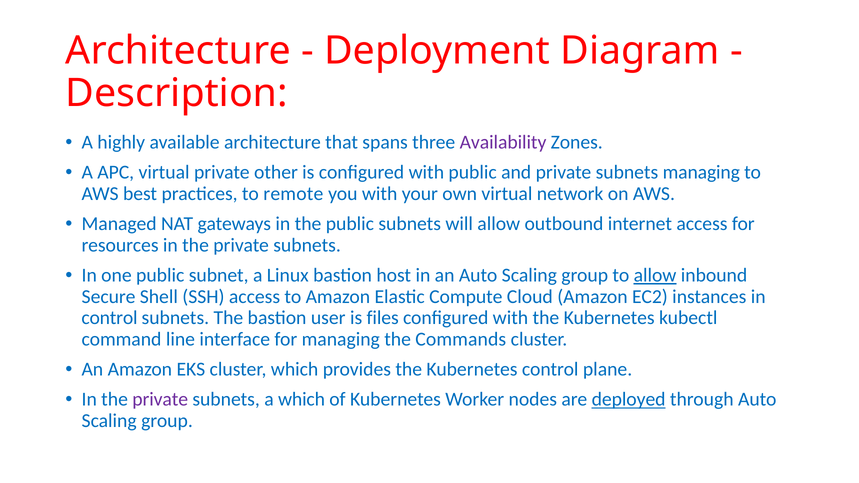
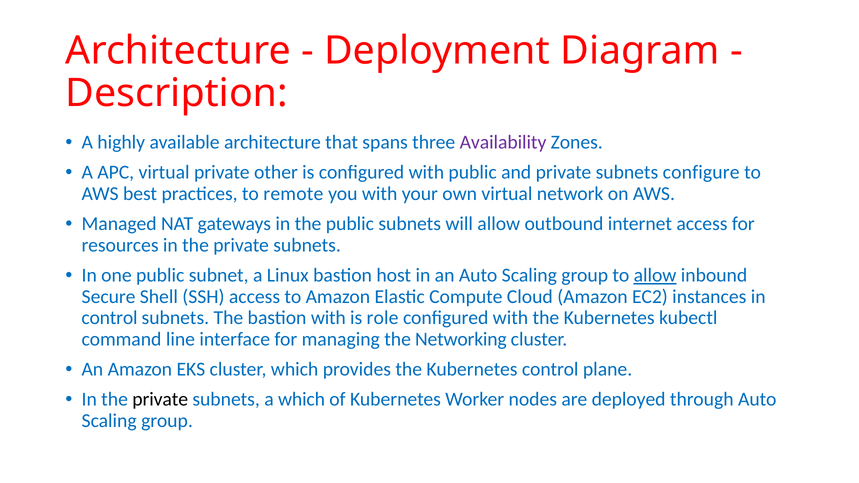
subnets managing: managing -> configure
bastion user: user -> with
files: files -> role
Commands: Commands -> Networking
private at (160, 400) colour: purple -> black
deployed underline: present -> none
